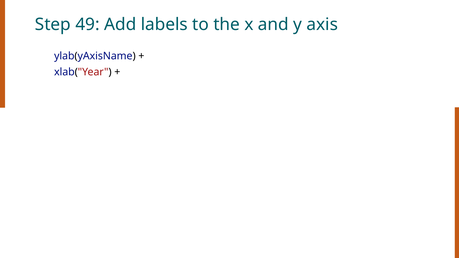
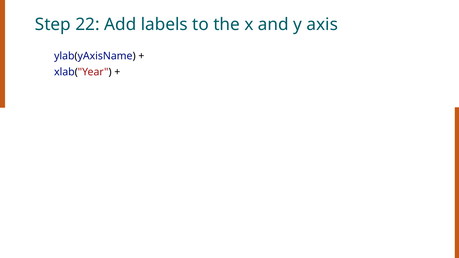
49: 49 -> 22
